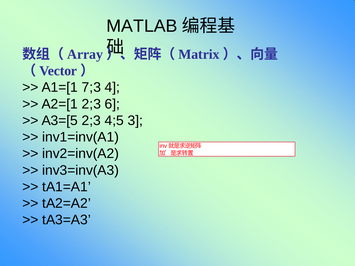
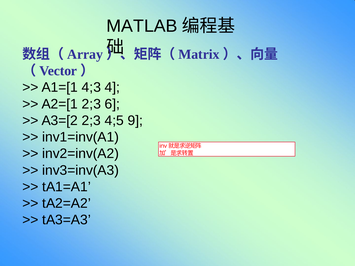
7;3: 7;3 -> 4;3
A3=[5: A3=[5 -> A3=[2
3: 3 -> 9
